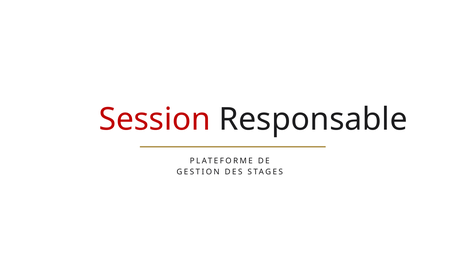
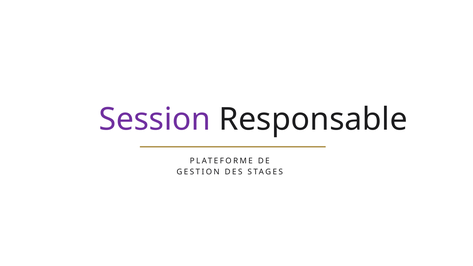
Session colour: red -> purple
